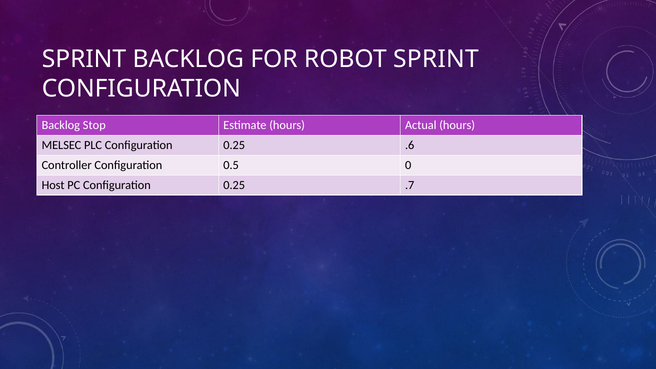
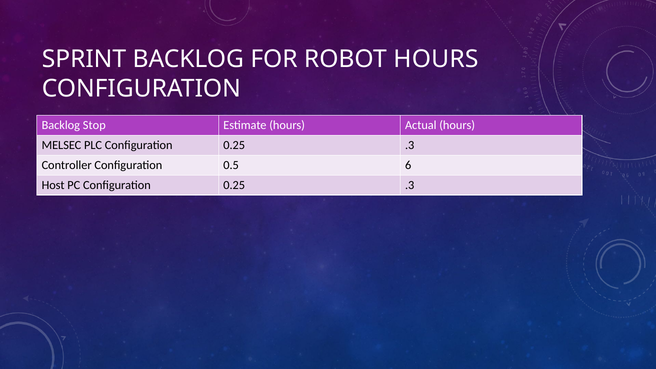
ROBOT SPRINT: SPRINT -> HOURS
PLC Configuration 0.25 .6: .6 -> .3
0: 0 -> 6
PC Configuration 0.25 .7: .7 -> .3
